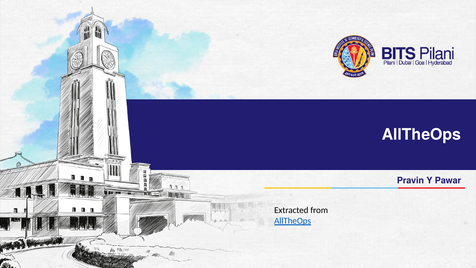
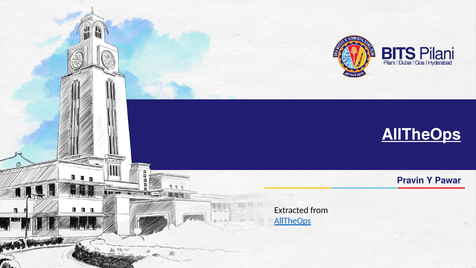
AllTheOps at (421, 134) underline: none -> present
